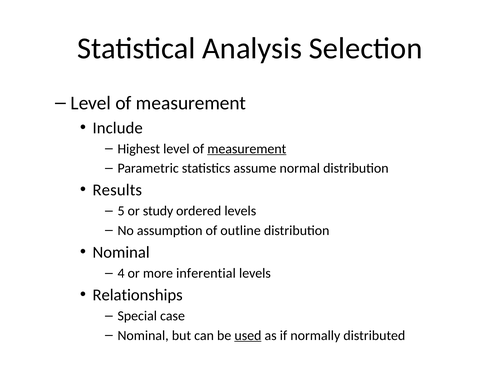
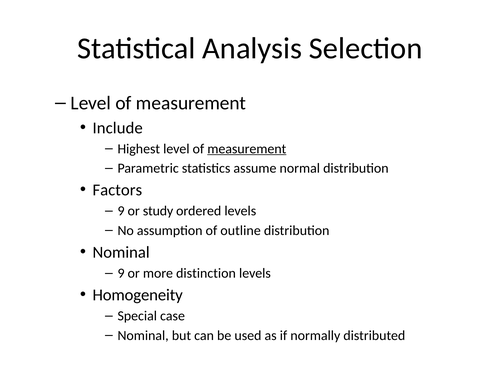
Results: Results -> Factors
5 at (121, 211): 5 -> 9
4 at (121, 273): 4 -> 9
inferential: inferential -> distinction
Relationships: Relationships -> Homogeneity
used underline: present -> none
